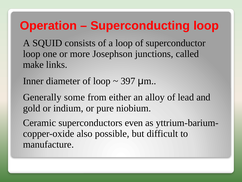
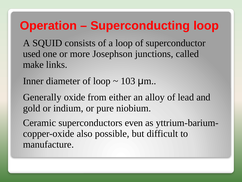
loop at (32, 54): loop -> used
397: 397 -> 103
some: some -> oxide
